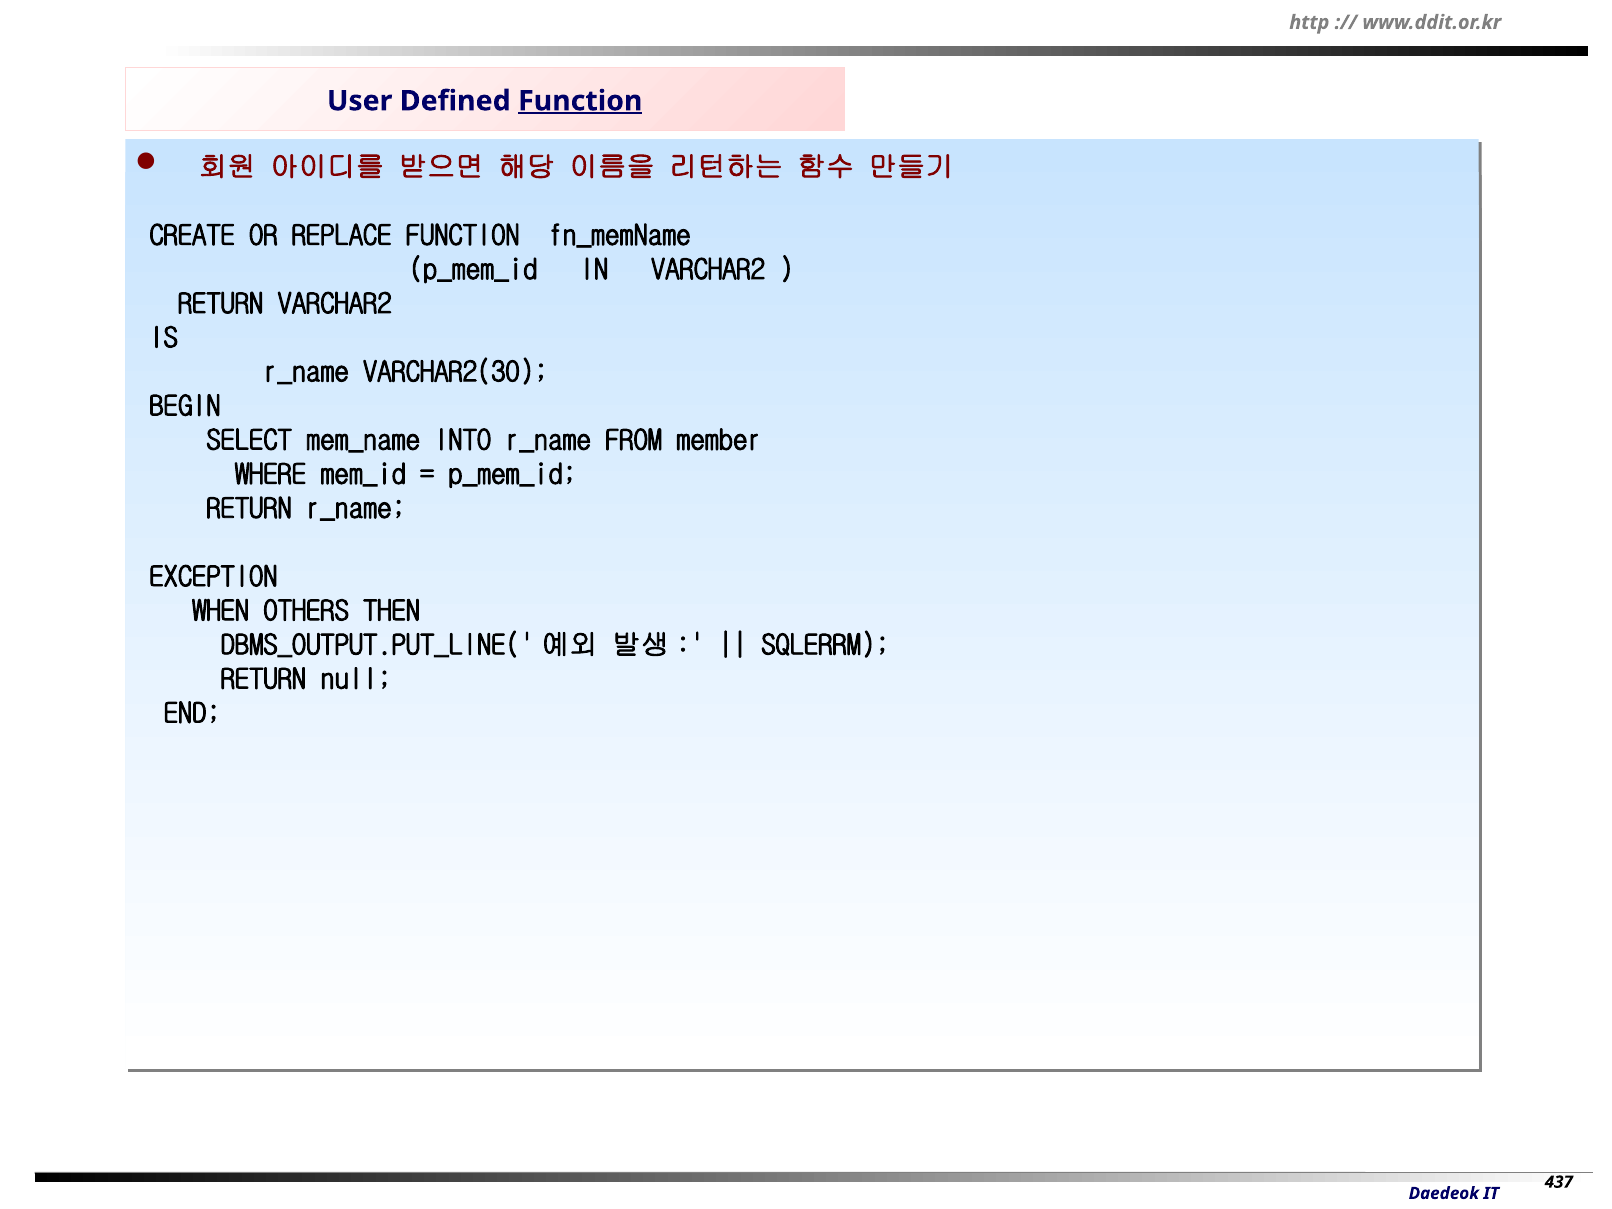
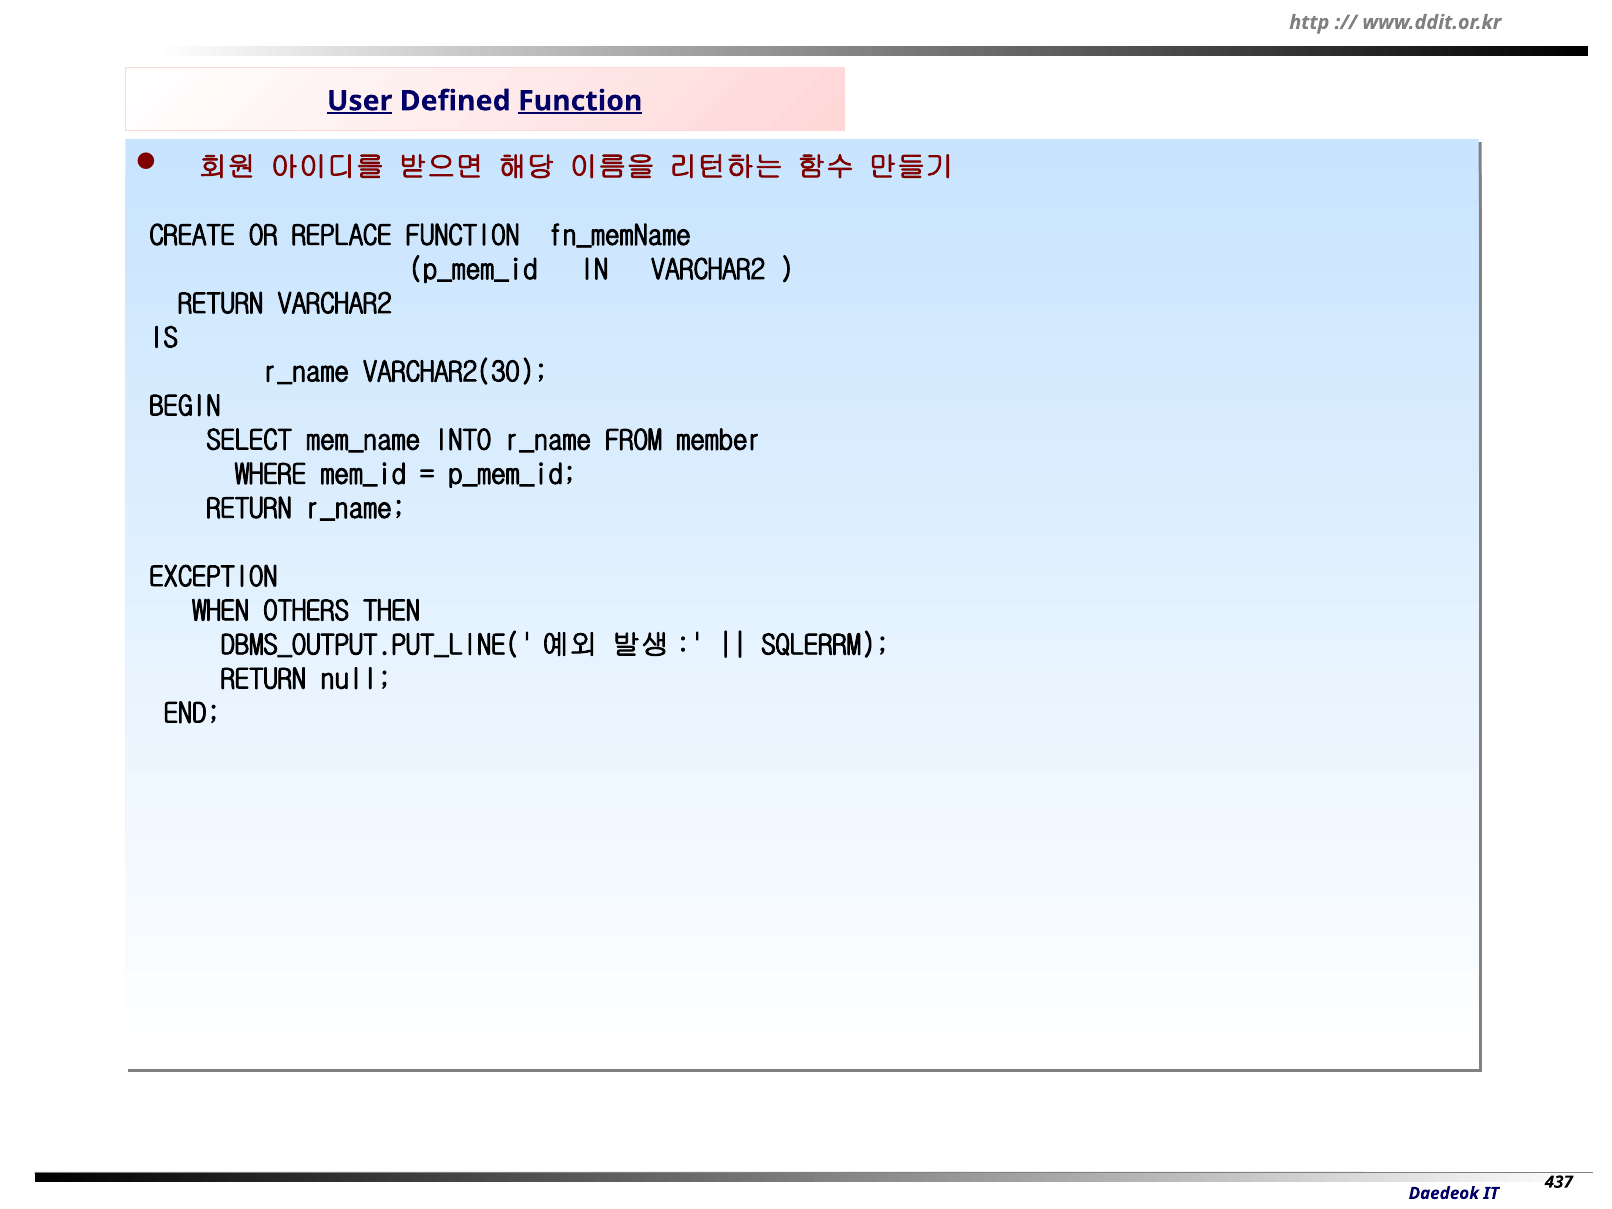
User underline: none -> present
